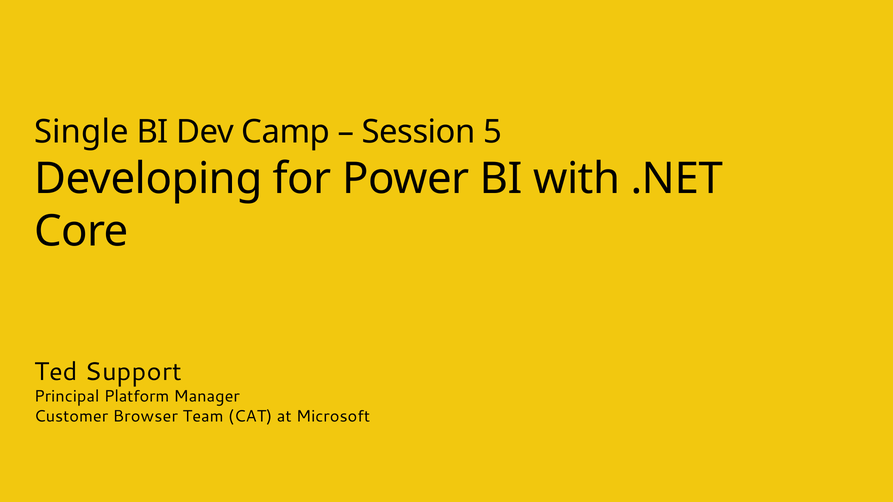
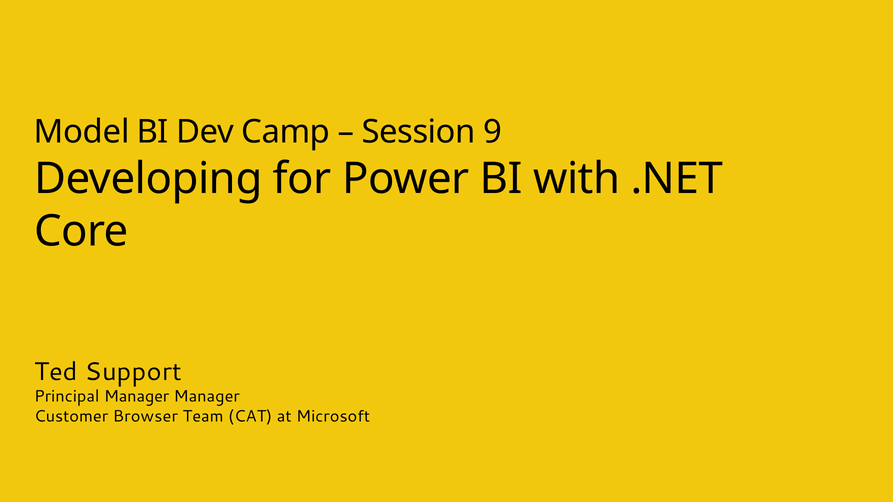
Single: Single -> Model
5: 5 -> 9
Principal Platform: Platform -> Manager
